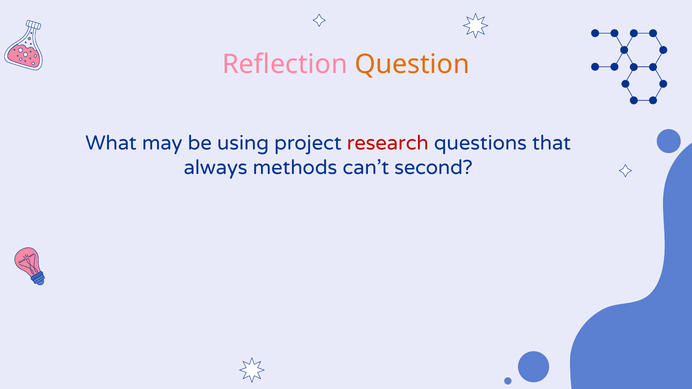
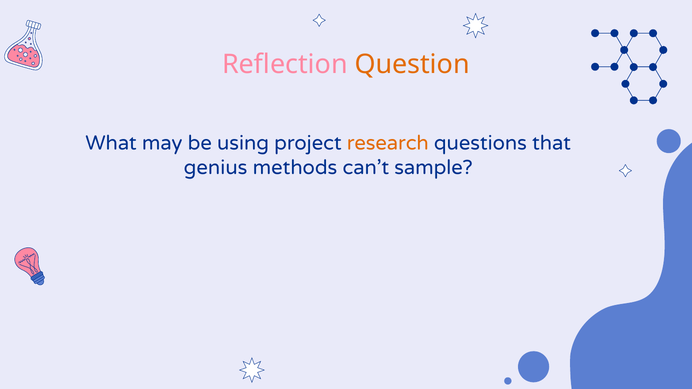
research colour: red -> orange
always: always -> genius
second: second -> sample
